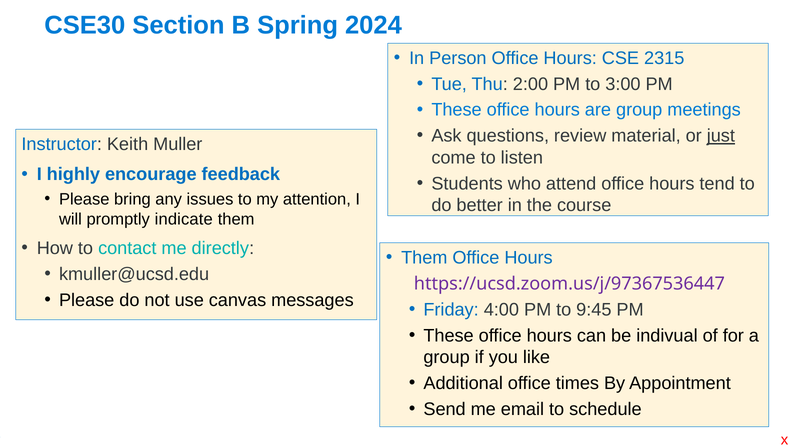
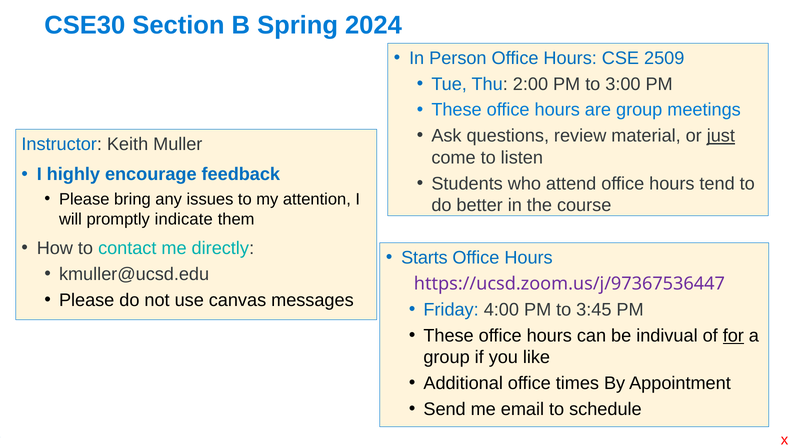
2315: 2315 -> 2509
Them at (424, 258): Them -> Starts
9:45: 9:45 -> 3:45
for underline: none -> present
